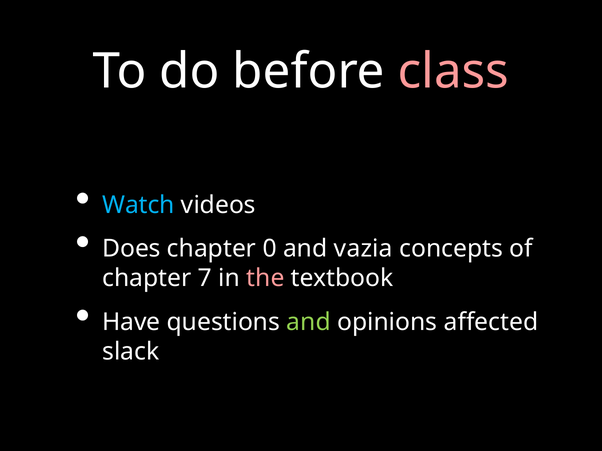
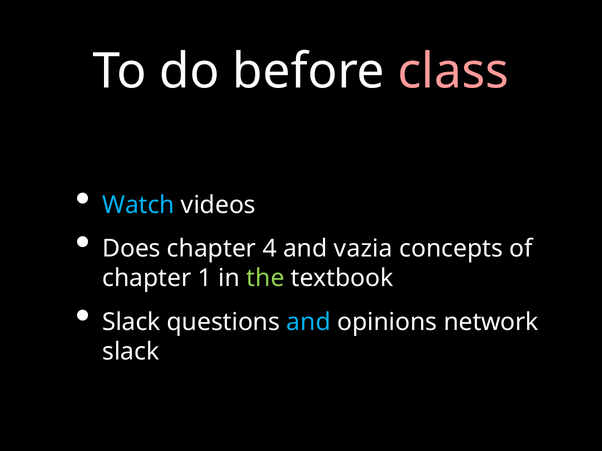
0: 0 -> 4
7: 7 -> 1
the colour: pink -> light green
Have at (131, 322): Have -> Slack
and at (309, 322) colour: light green -> light blue
affected: affected -> network
